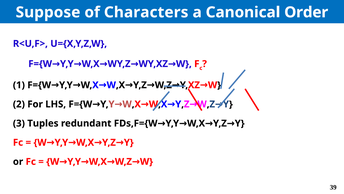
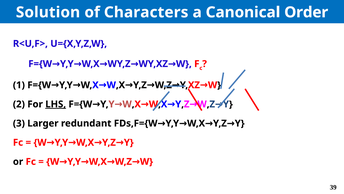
Suppose: Suppose -> Solution
LHS underline: none -> present
Tuples: Tuples -> Larger
